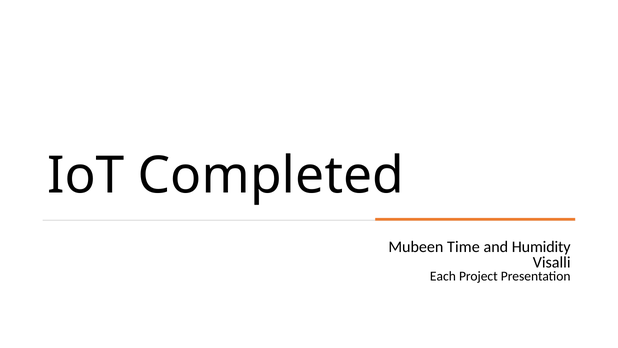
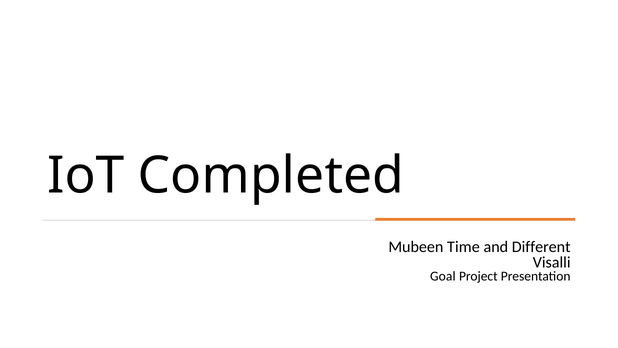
Humidity: Humidity -> Different
Each: Each -> Goal
